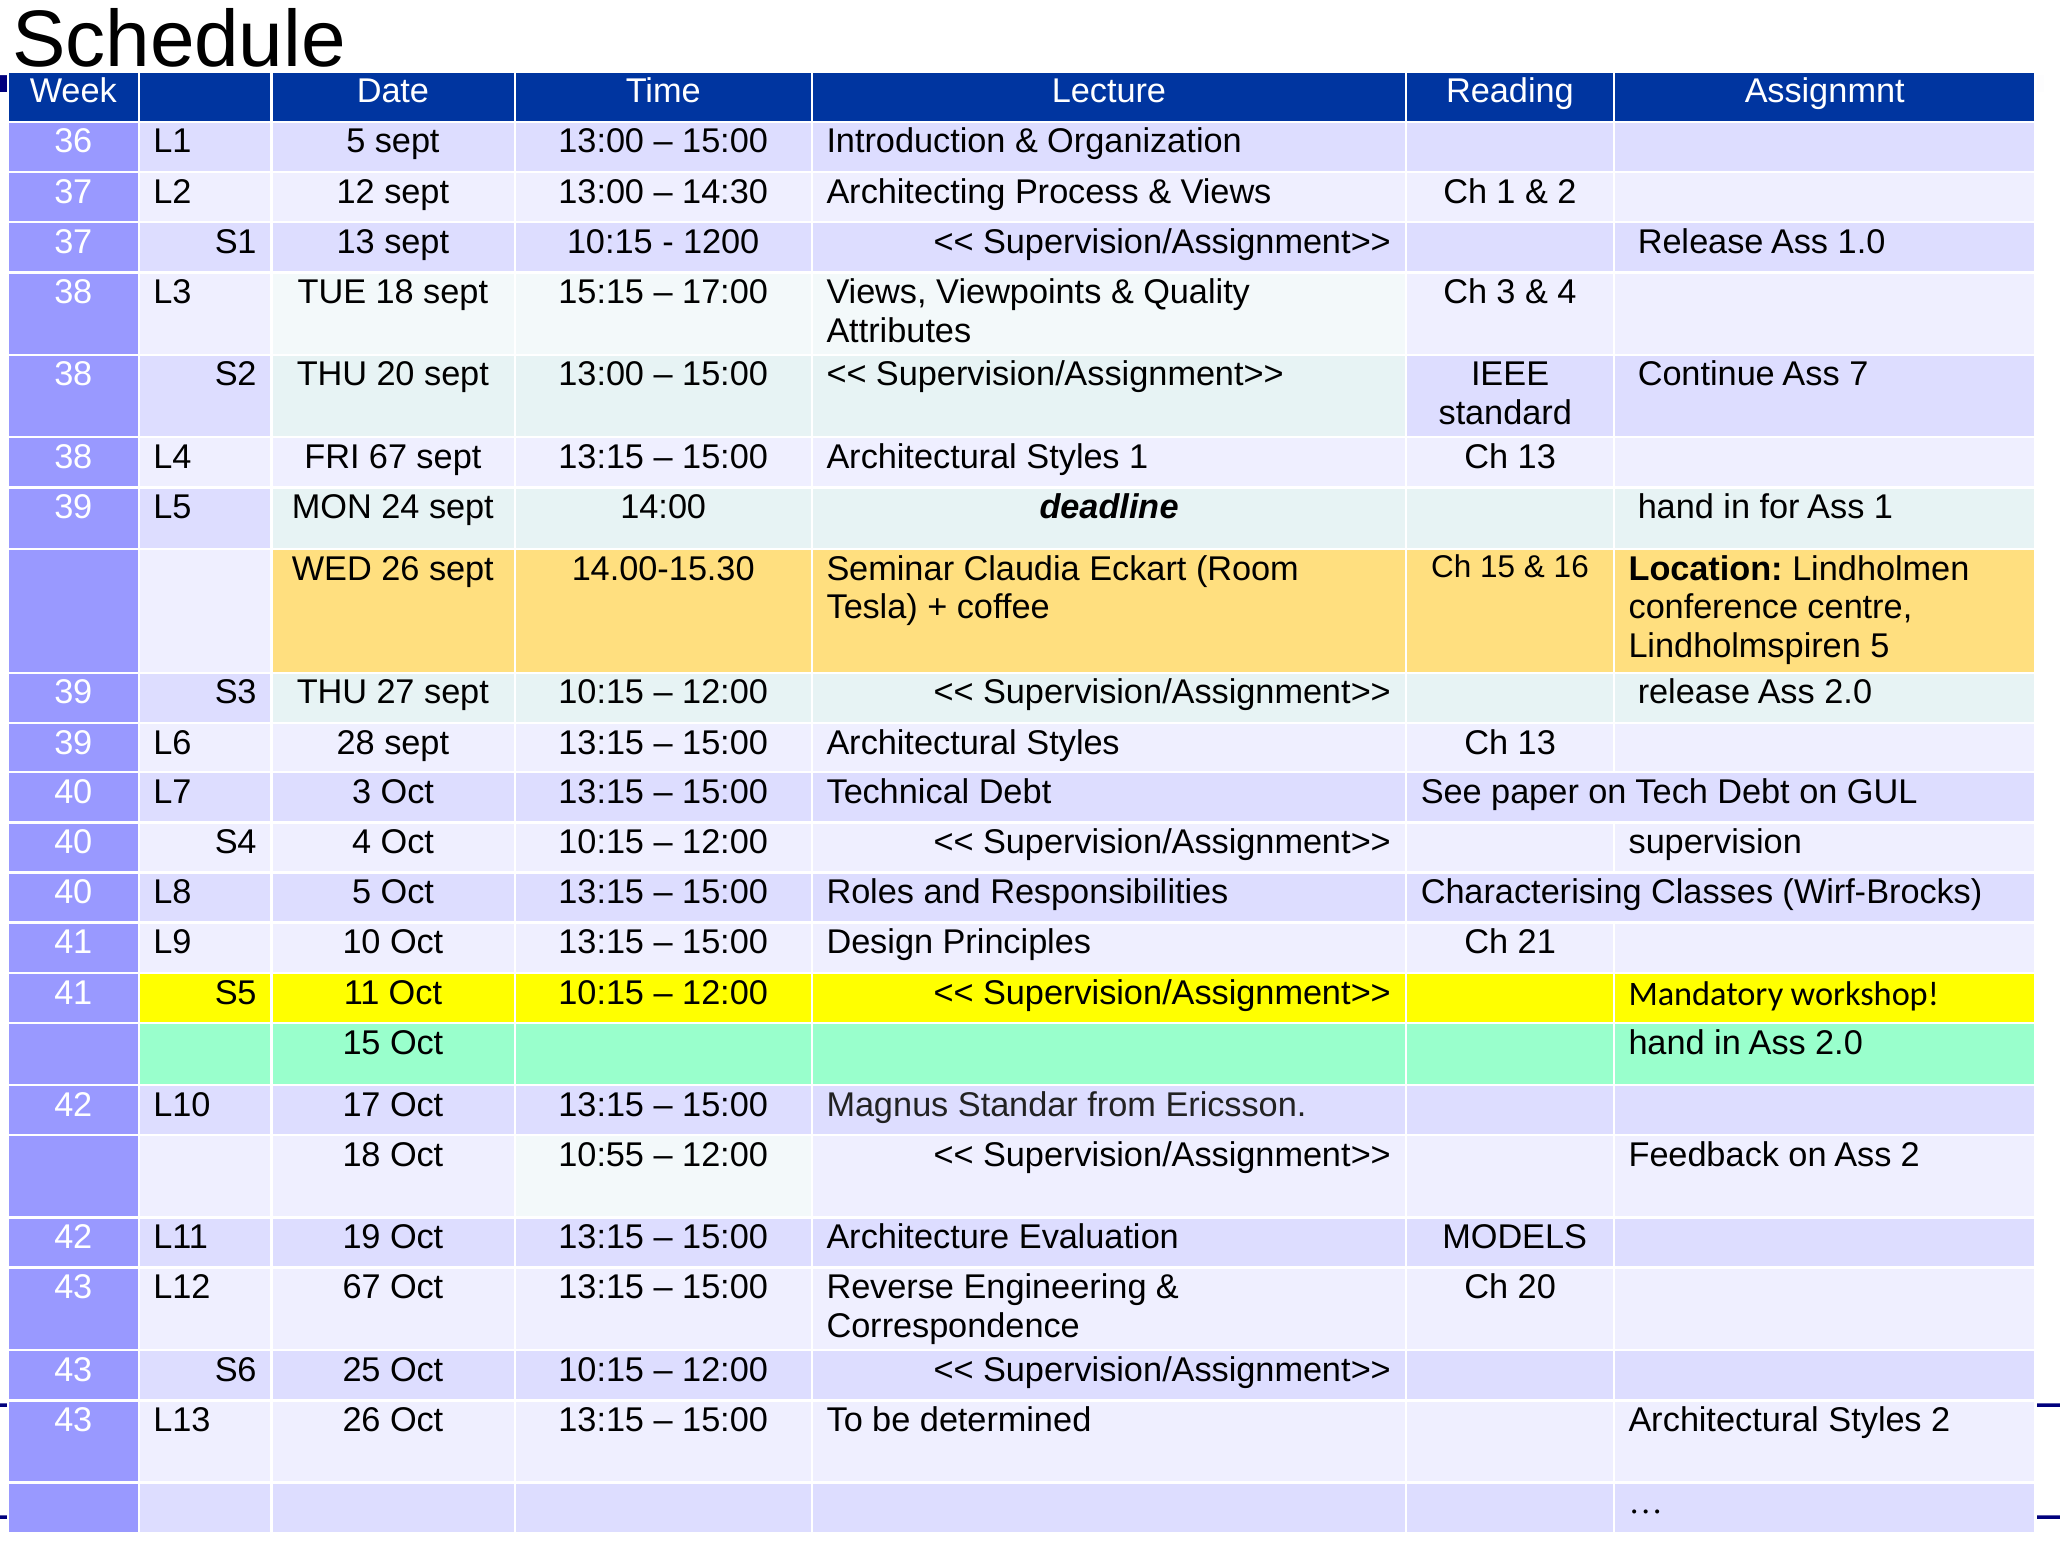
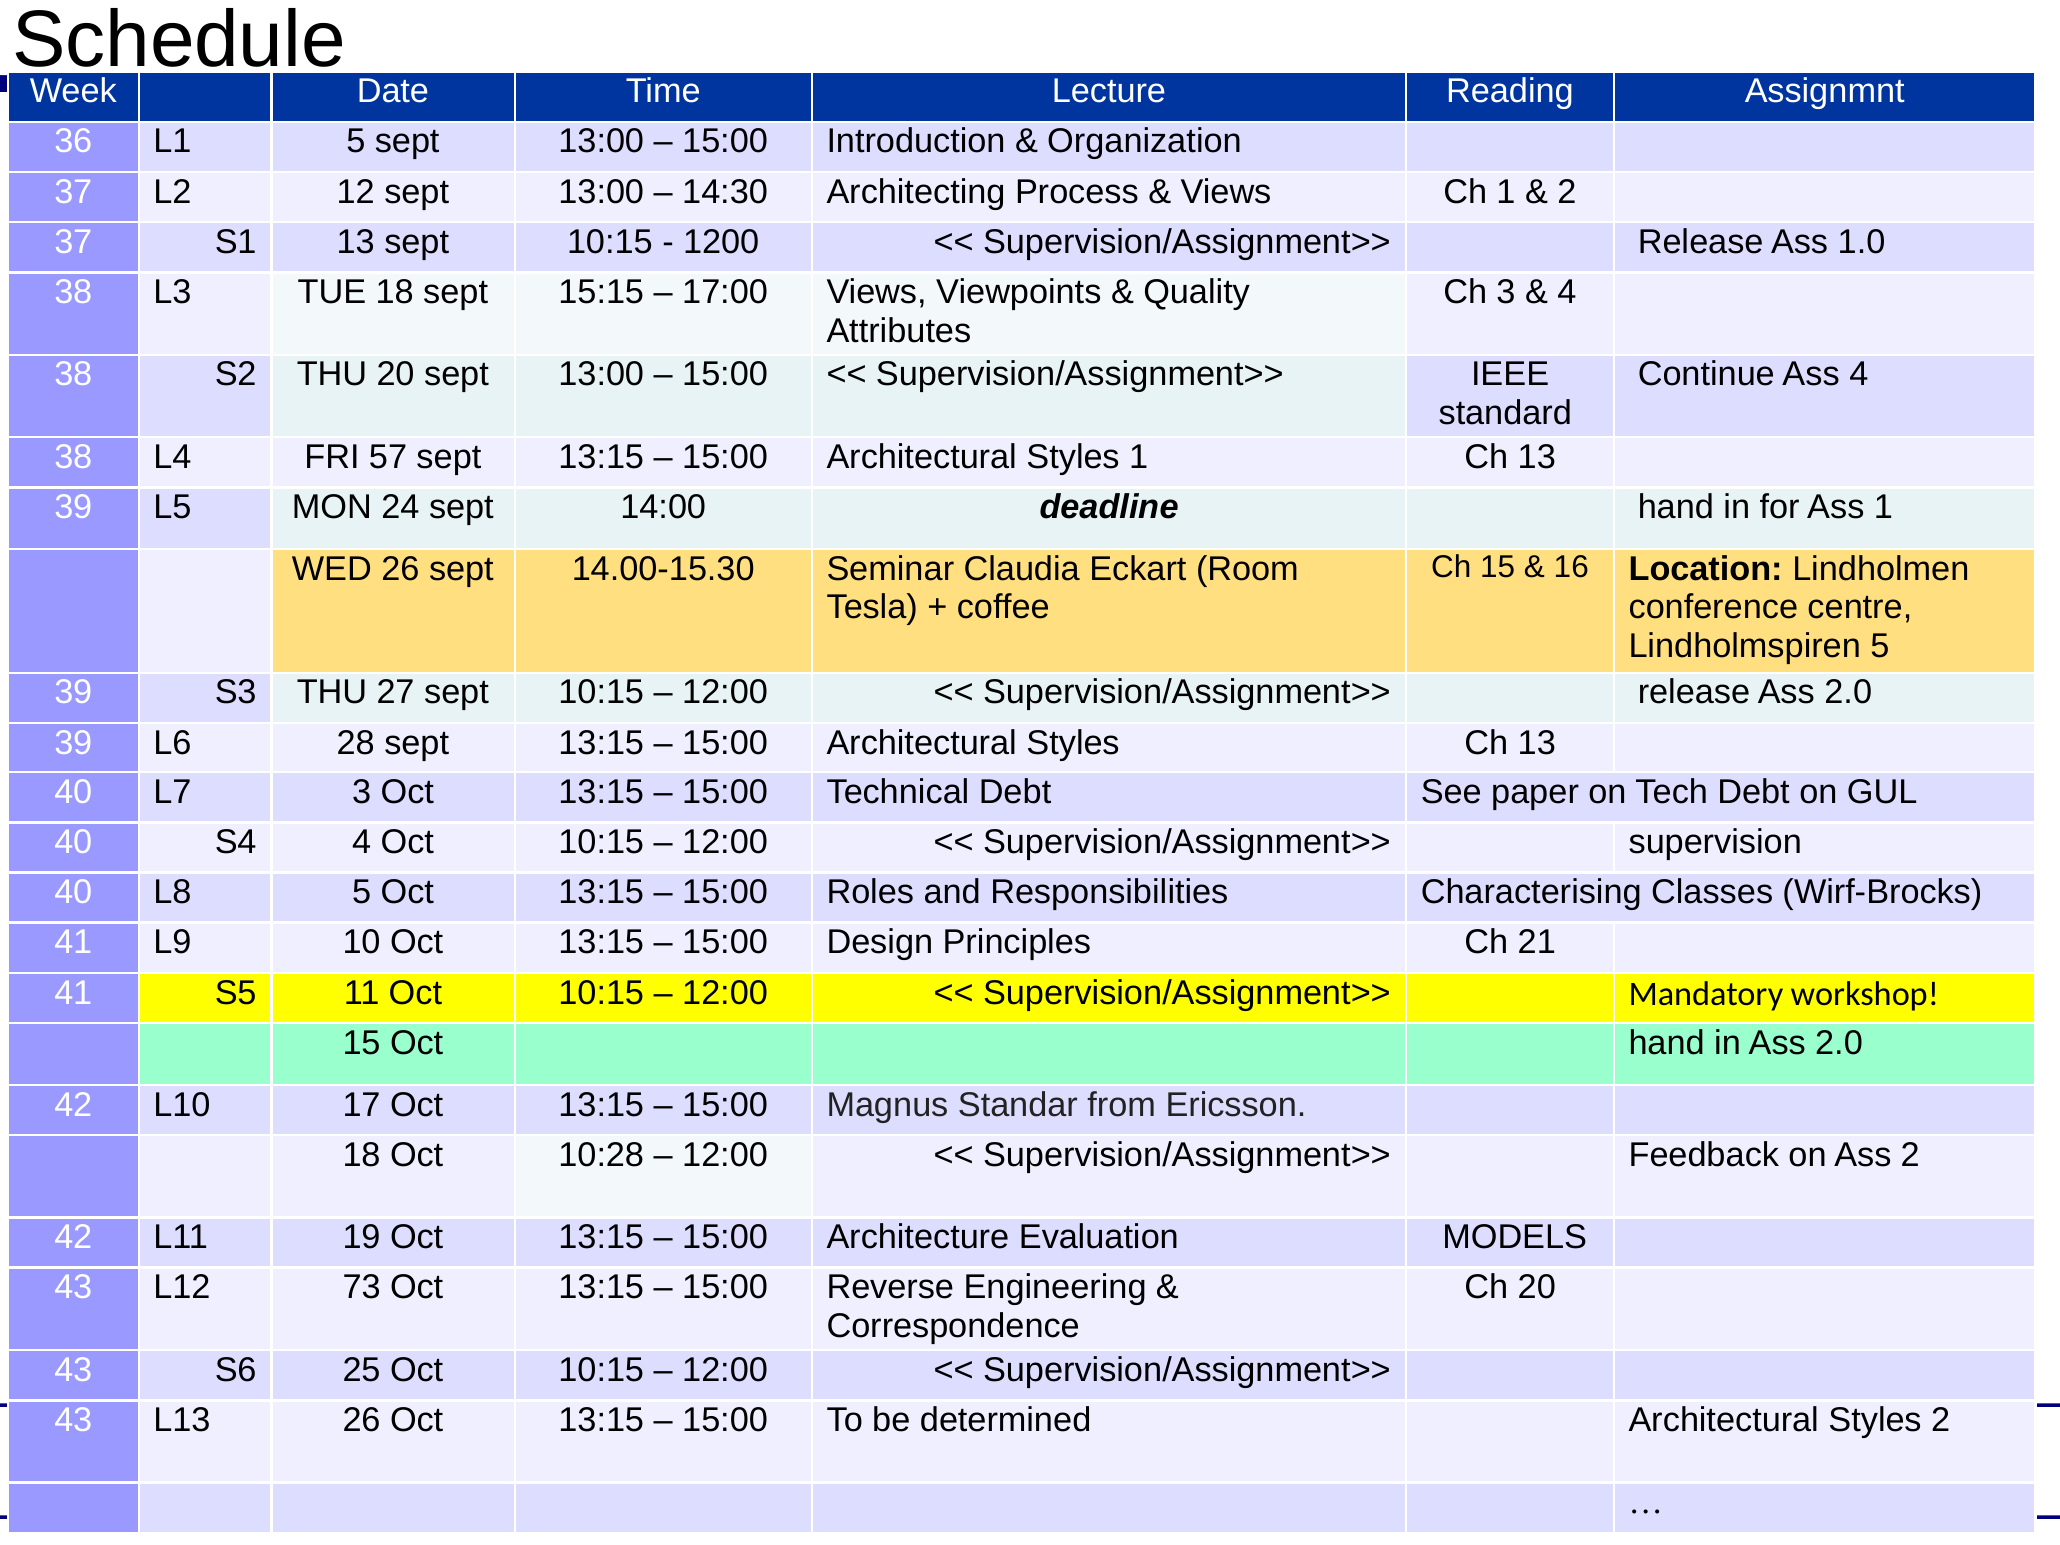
Ass 7: 7 -> 4
FRI 67: 67 -> 57
10:55: 10:55 -> 10:28
L12 67: 67 -> 73
